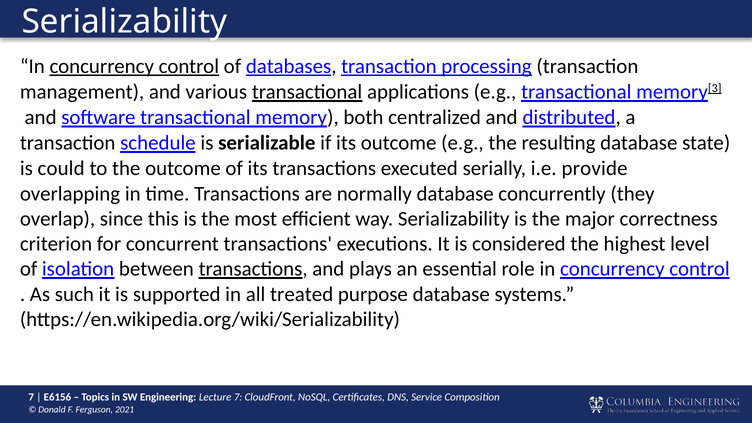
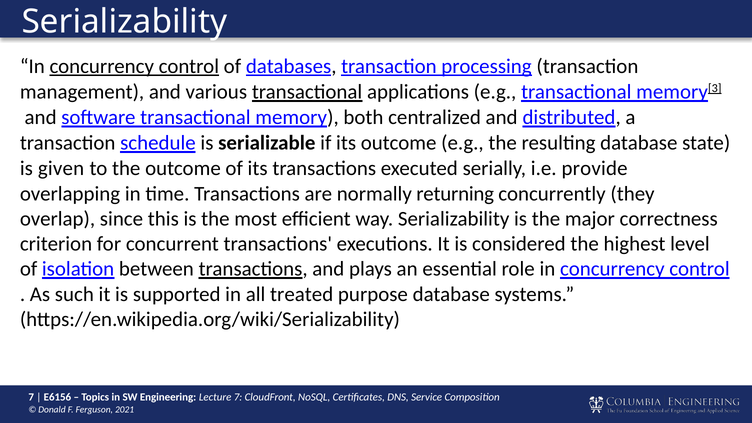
could: could -> given
normally database: database -> returning
